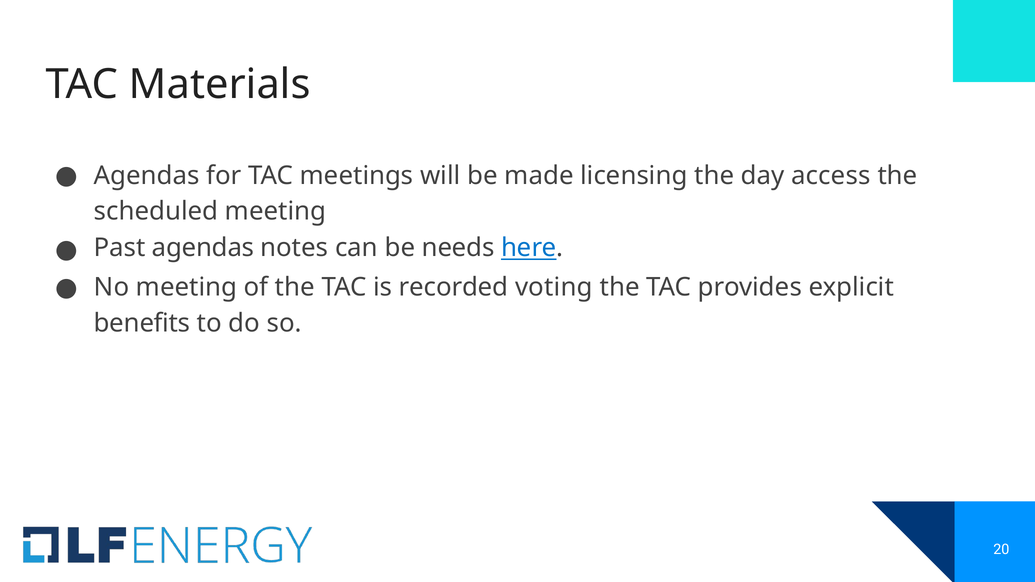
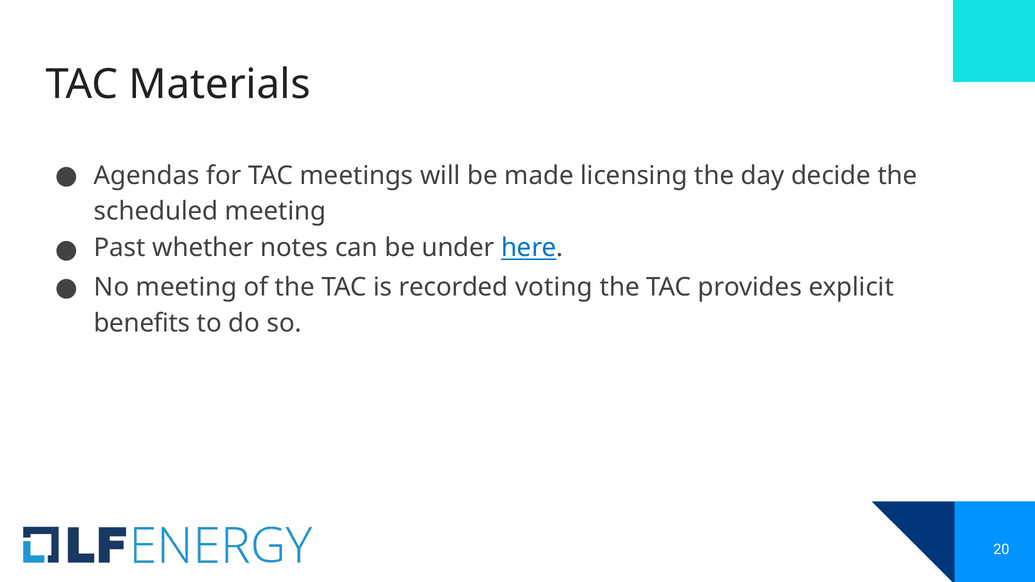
access: access -> decide
Past agendas: agendas -> whether
needs: needs -> under
